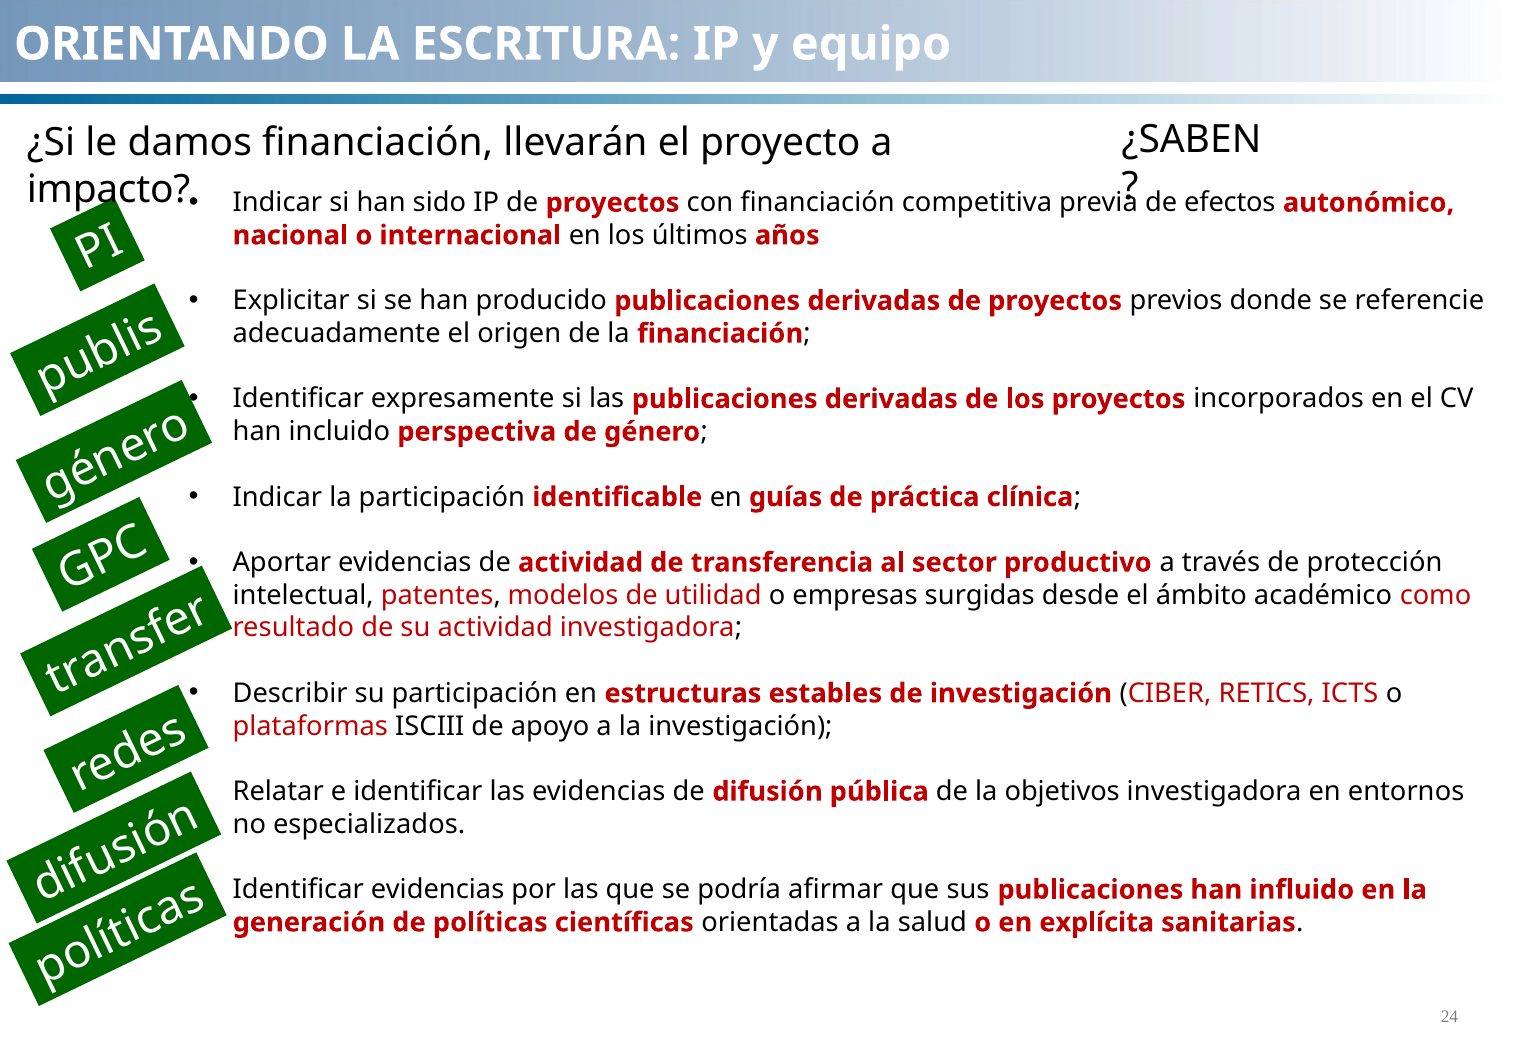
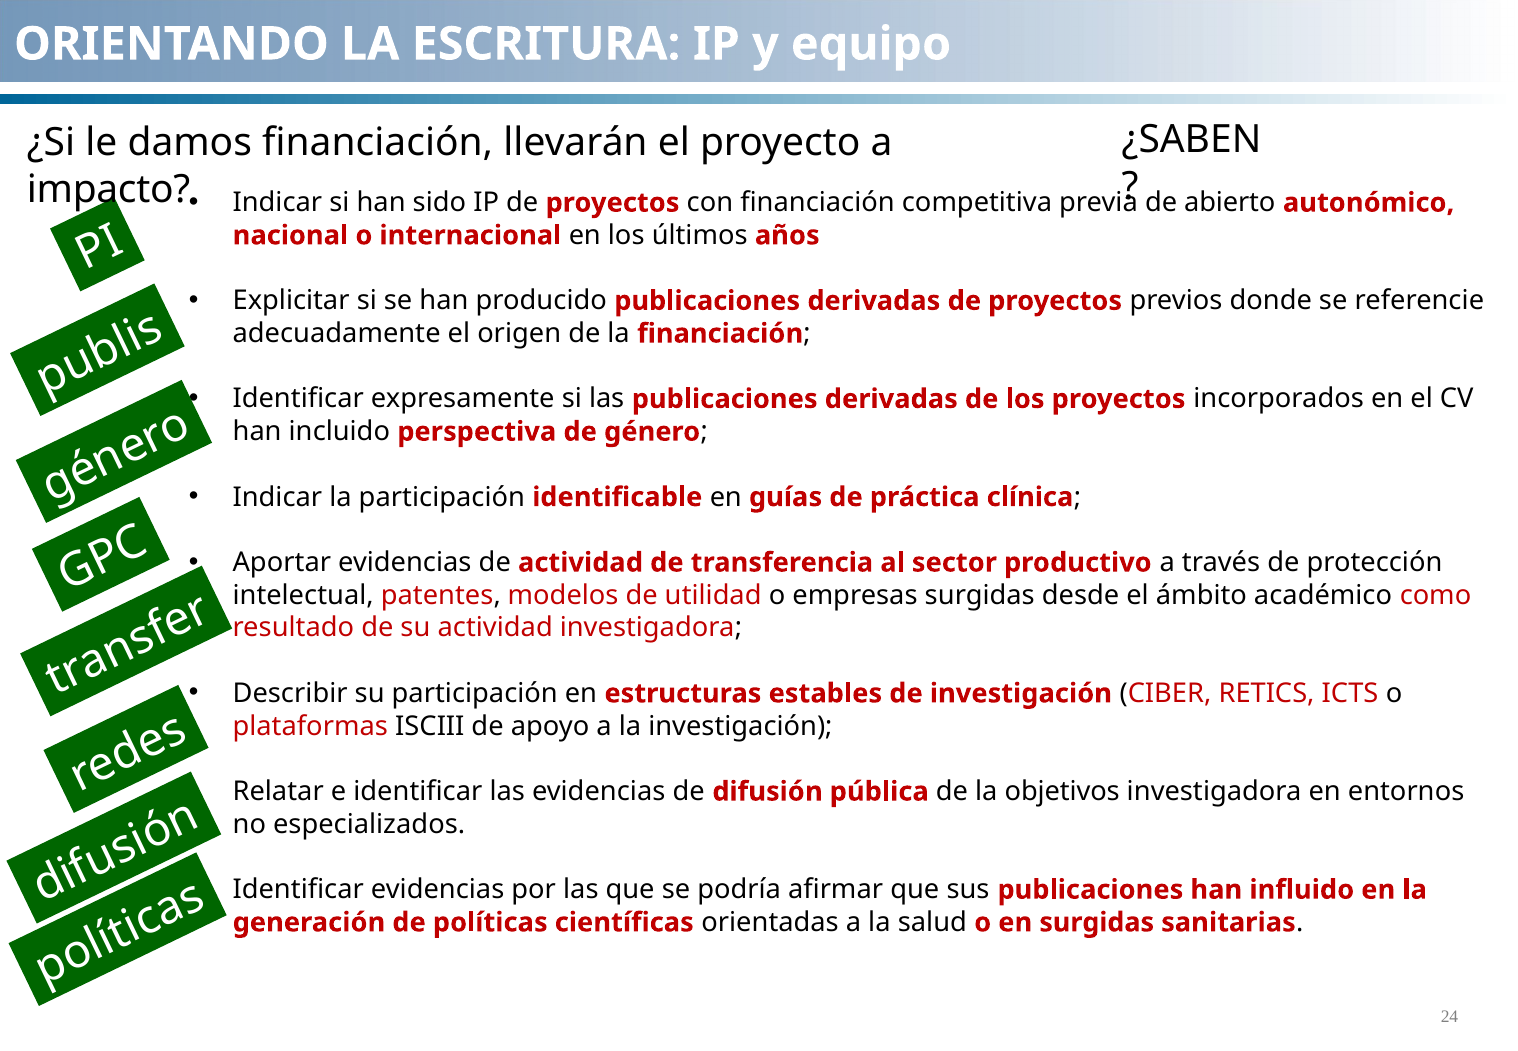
efectos: efectos -> abierto
en explícita: explícita -> surgidas
